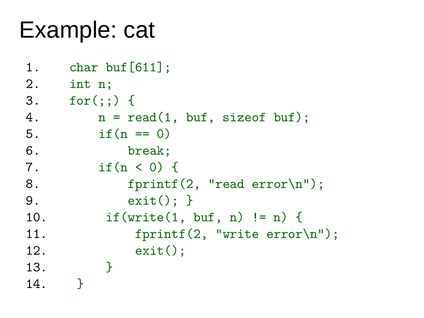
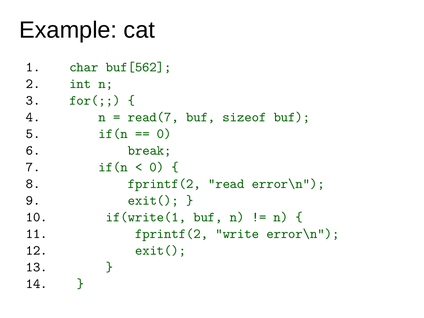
buf[611: buf[611 -> buf[562
read(1: read(1 -> read(7
